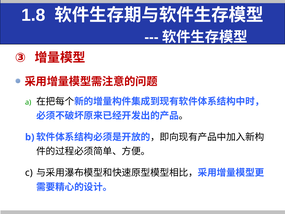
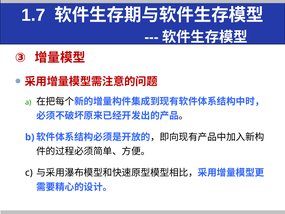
1.8: 1.8 -> 1.7
